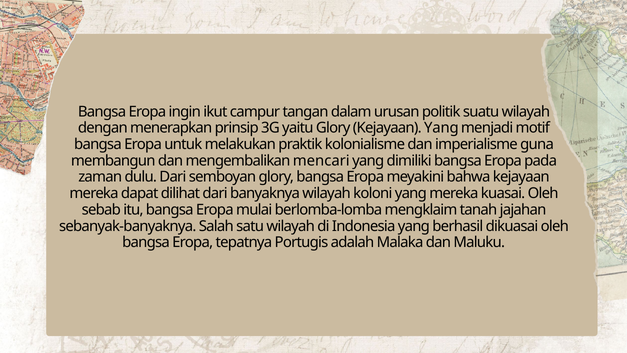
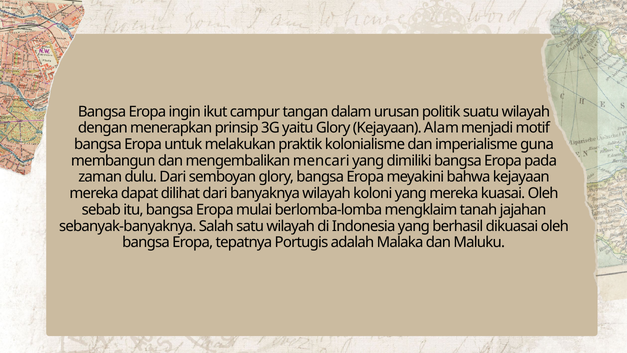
Kejayaan Yang: Yang -> Alam
